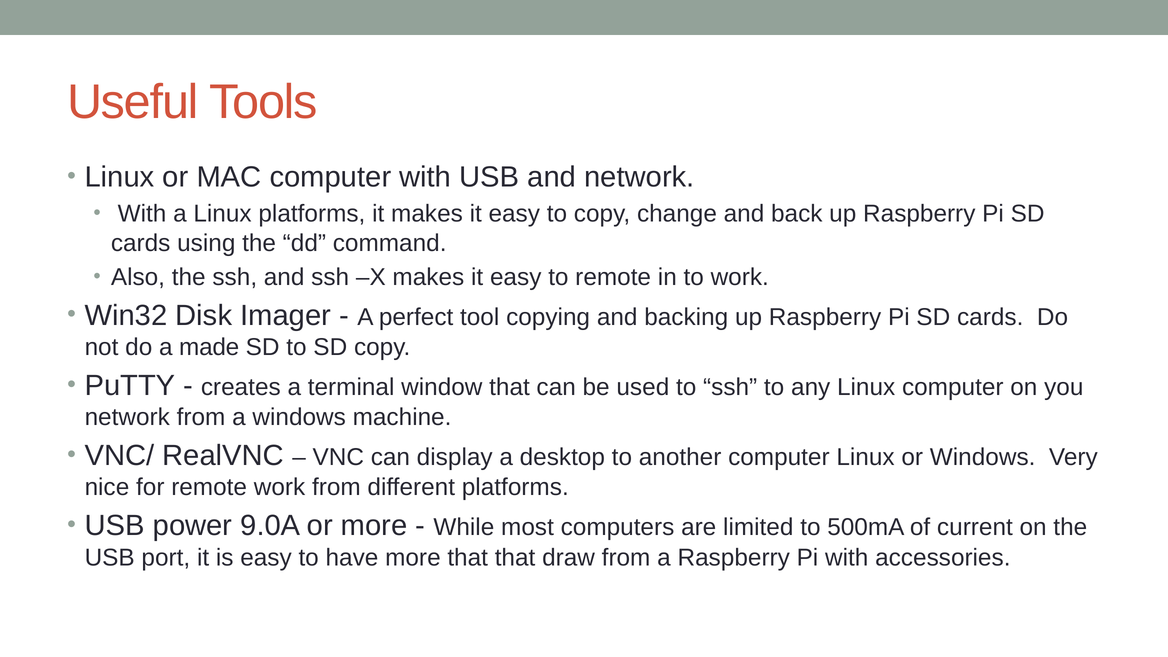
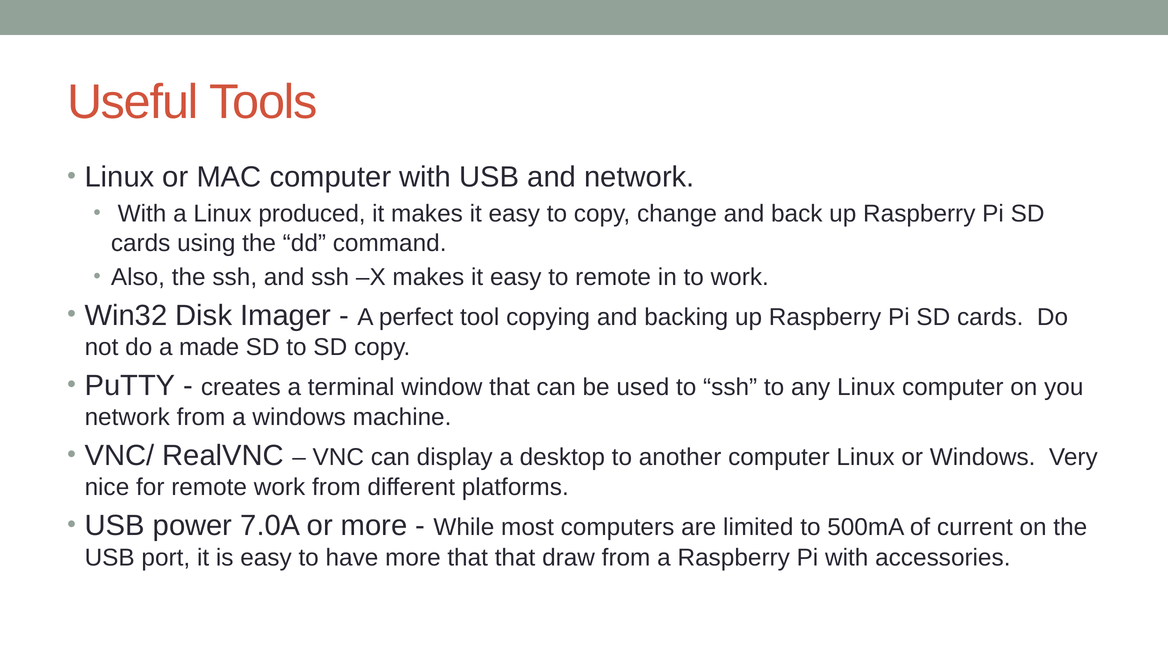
Linux platforms: platforms -> produced
9.0A: 9.0A -> 7.0A
